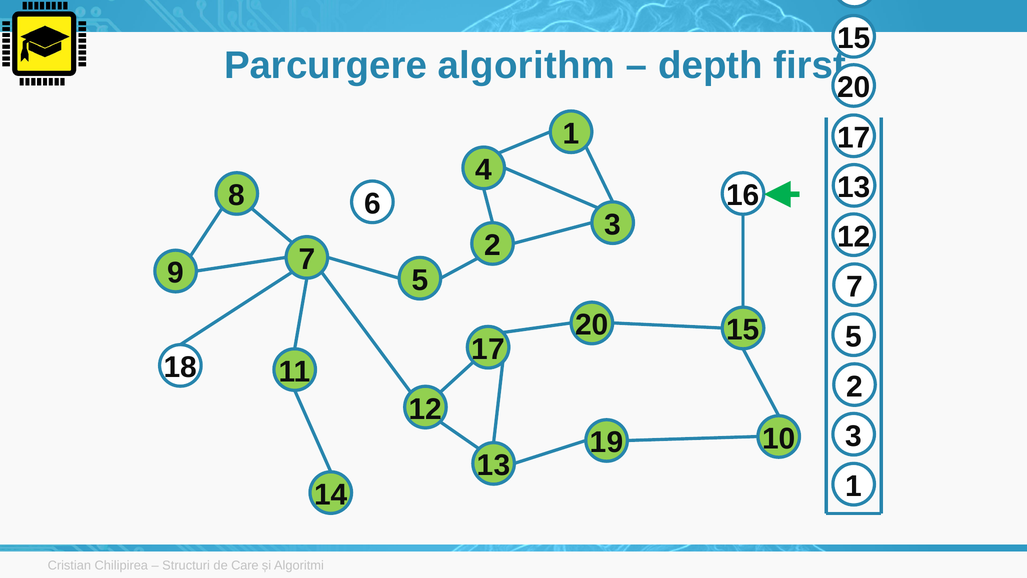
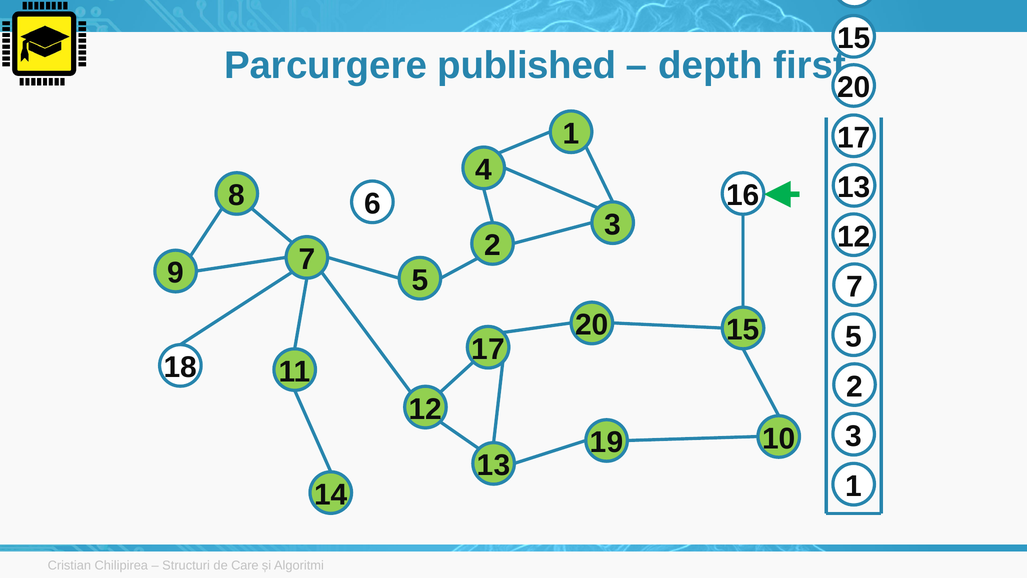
algorithm: algorithm -> published
